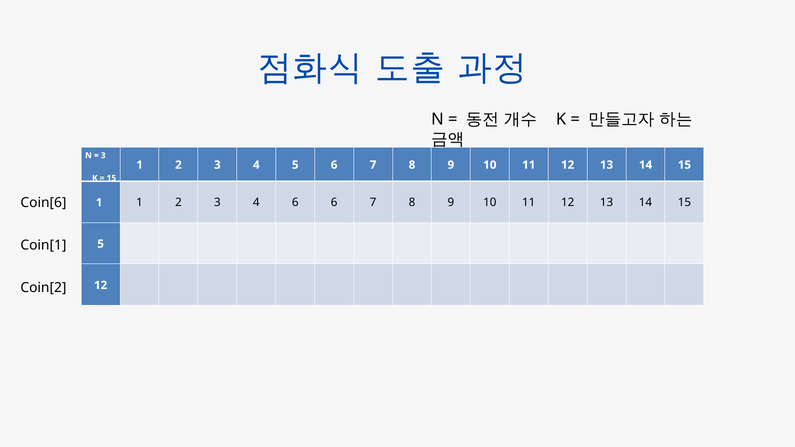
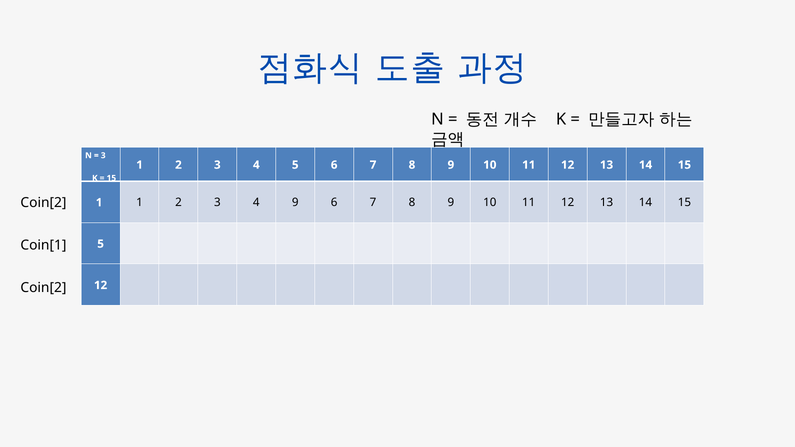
Coin[6 at (43, 203): Coin[6 -> Coin[2
4 6: 6 -> 9
